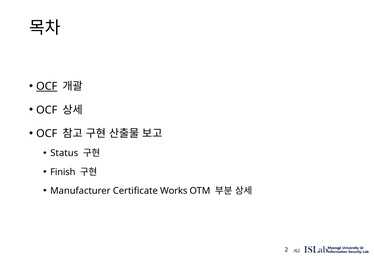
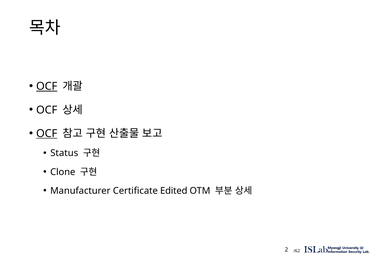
OCF at (47, 133) underline: none -> present
Finish: Finish -> Clone
Works: Works -> Edited
